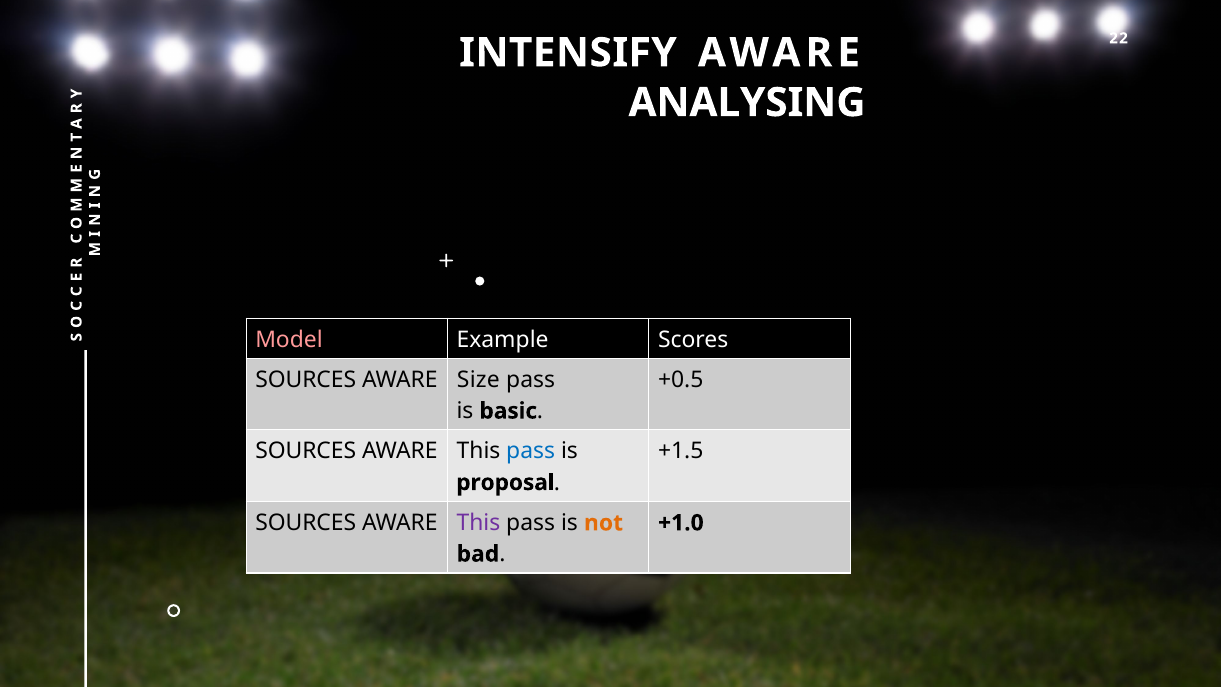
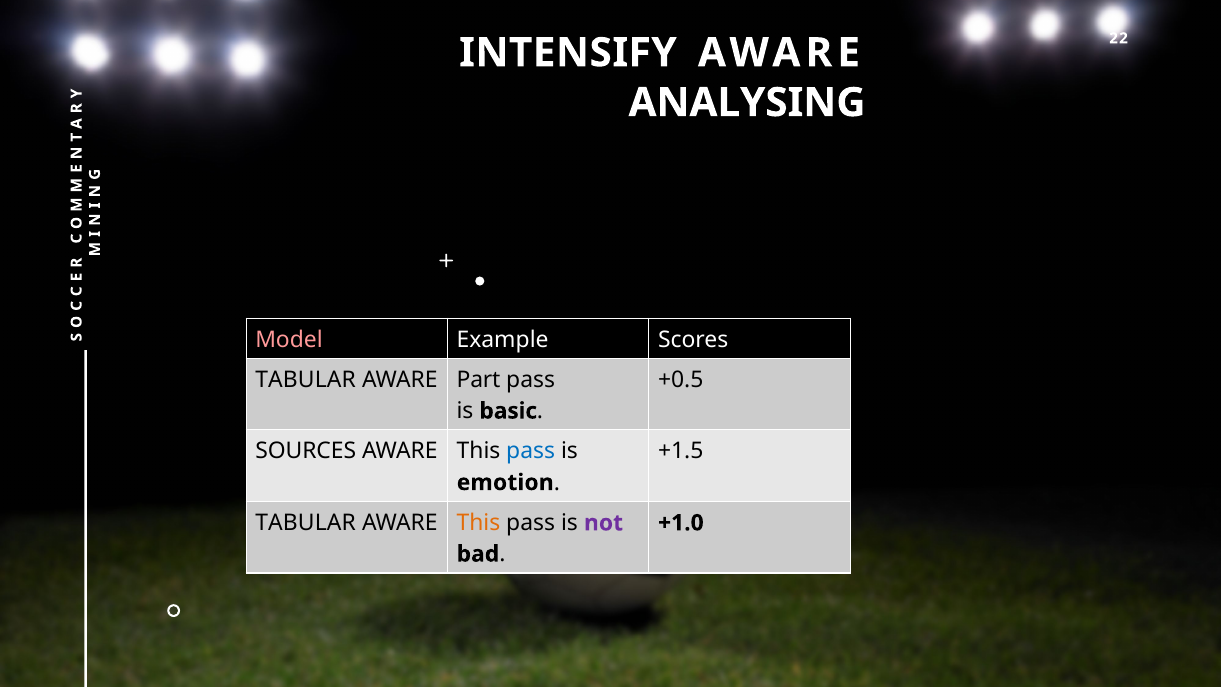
SOURCES at (306, 380): SOURCES -> TABULAR
Size: Size -> Part
proposal: proposal -> emotion
SOURCES at (306, 523): SOURCES -> TABULAR
This at (479, 523) colour: purple -> orange
not colour: orange -> purple
